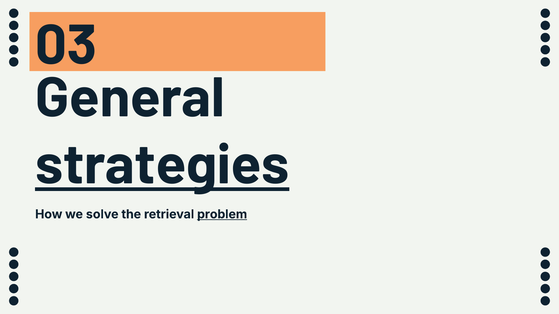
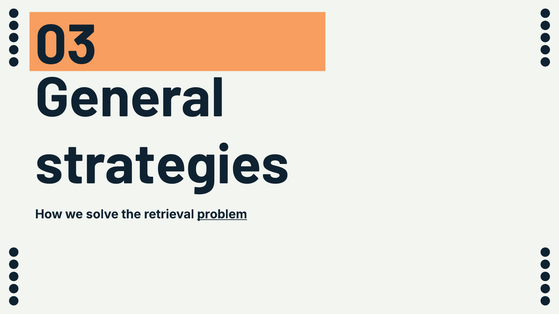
strategies underline: present -> none
